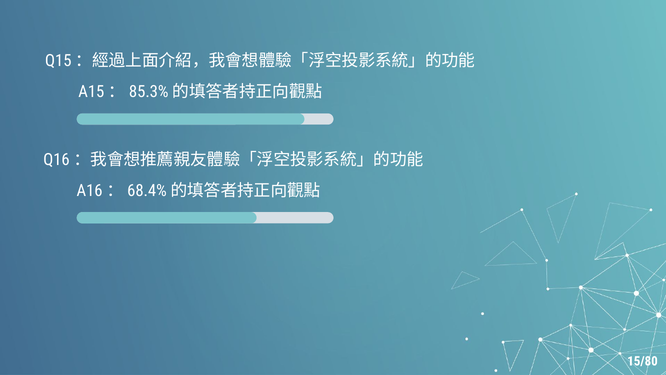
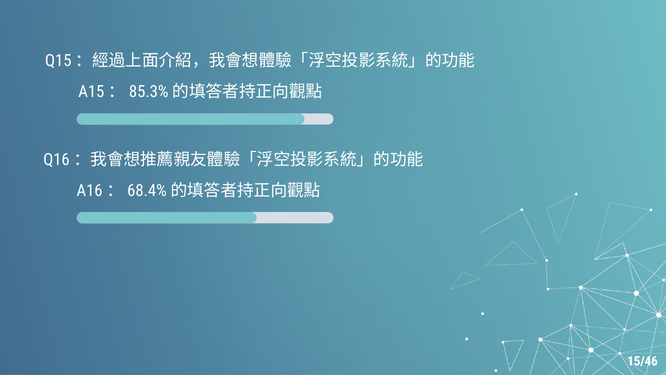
15/80: 15/80 -> 15/46
